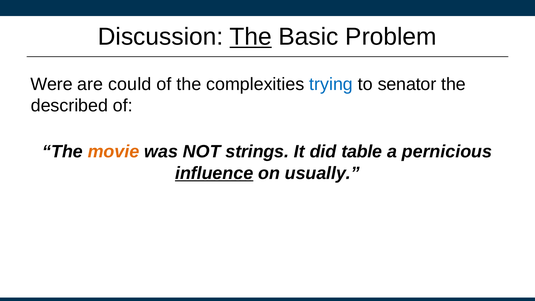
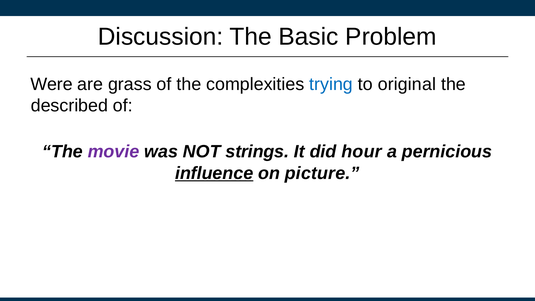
The at (251, 37) underline: present -> none
could: could -> grass
senator: senator -> original
movie colour: orange -> purple
table: table -> hour
usually: usually -> picture
